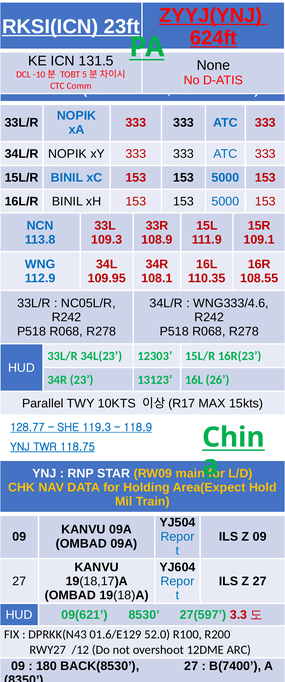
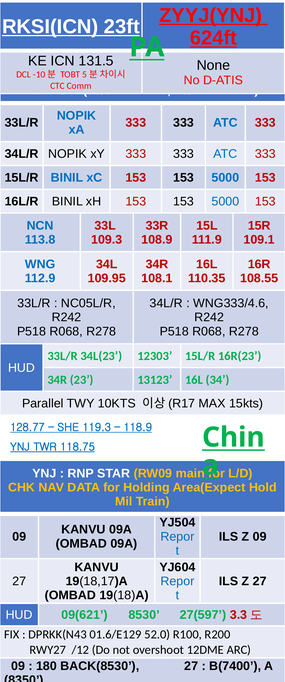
26: 26 -> 34
